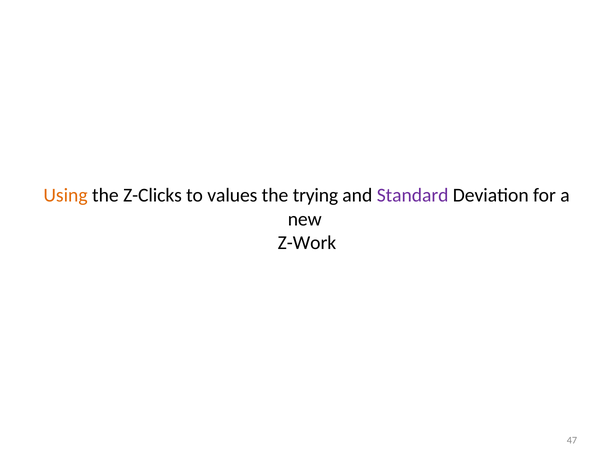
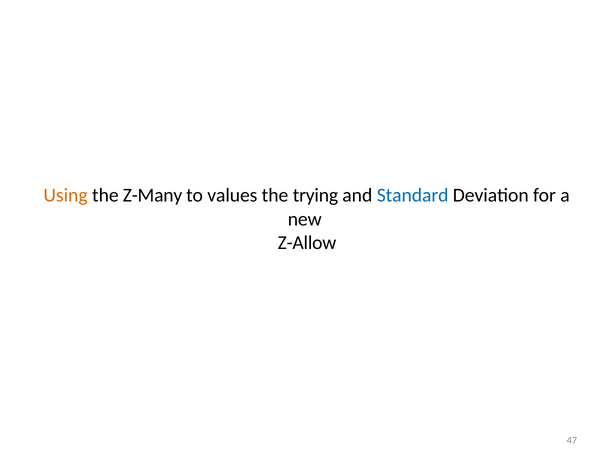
Z-Clicks: Z-Clicks -> Z-Many
Standard colour: purple -> blue
Z-Work: Z-Work -> Z-Allow
